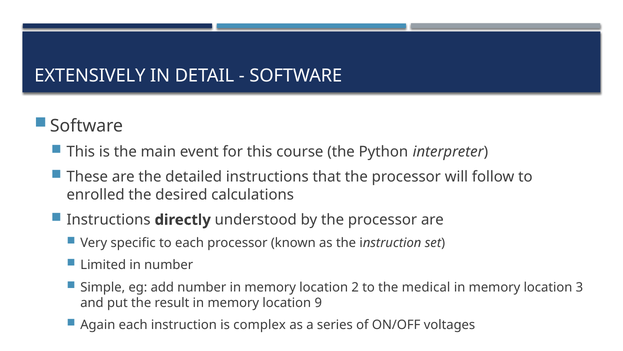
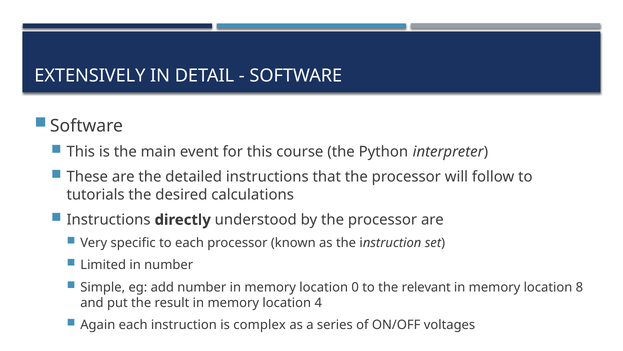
enrolled: enrolled -> tutorials
2: 2 -> 0
medical: medical -> relevant
3: 3 -> 8
9: 9 -> 4
